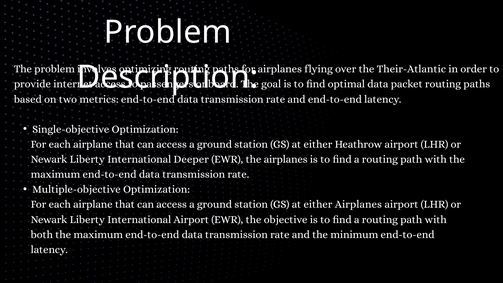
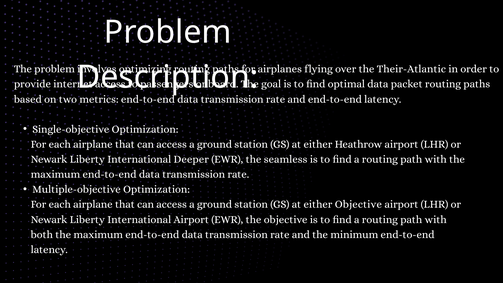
the airplanes: airplanes -> seamless
either Airplanes: Airplanes -> Objective
